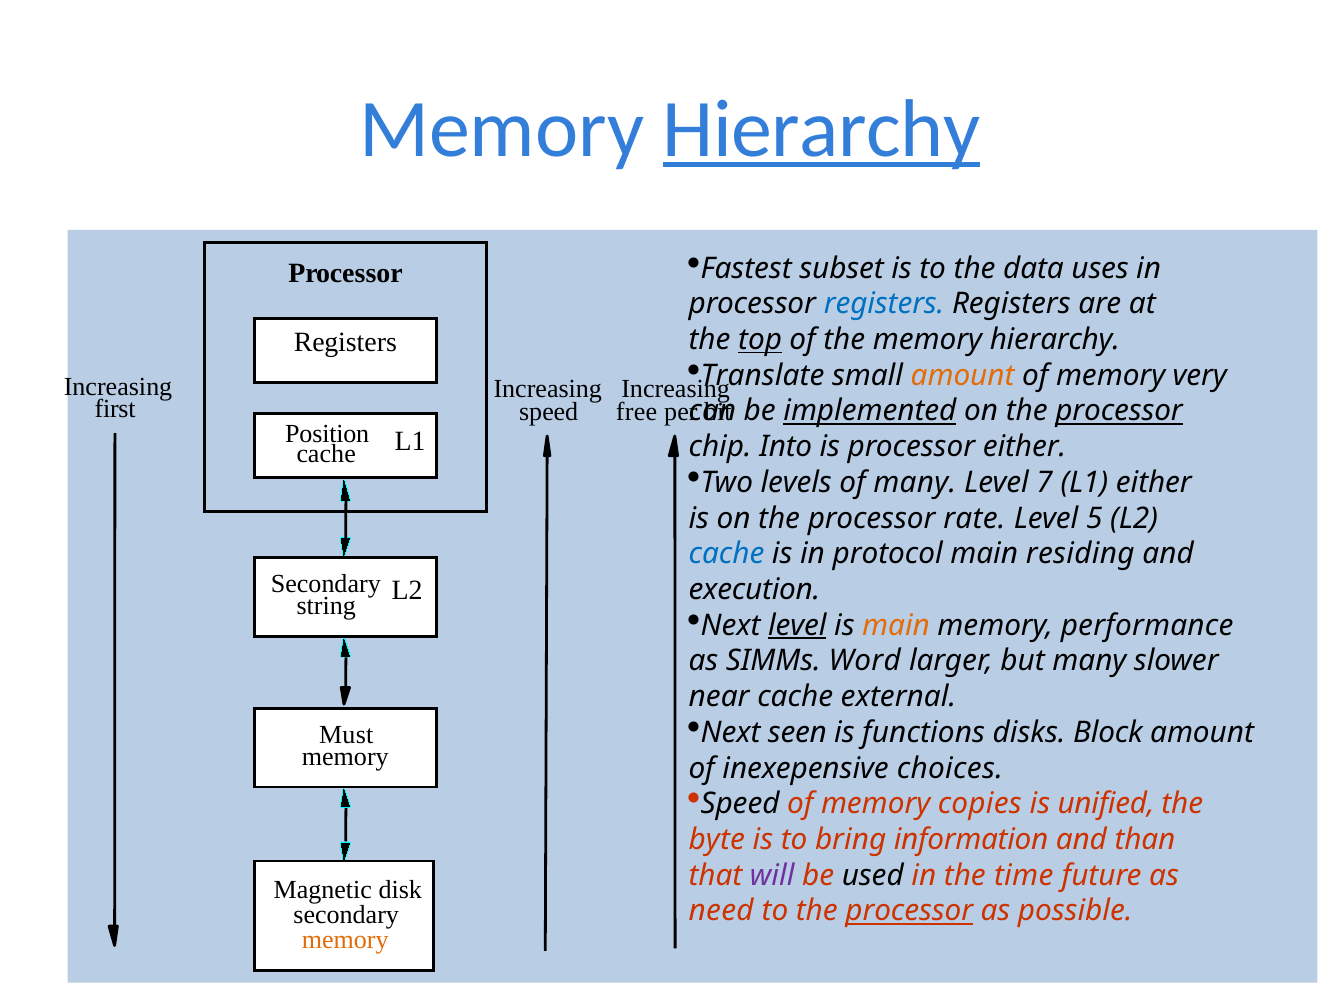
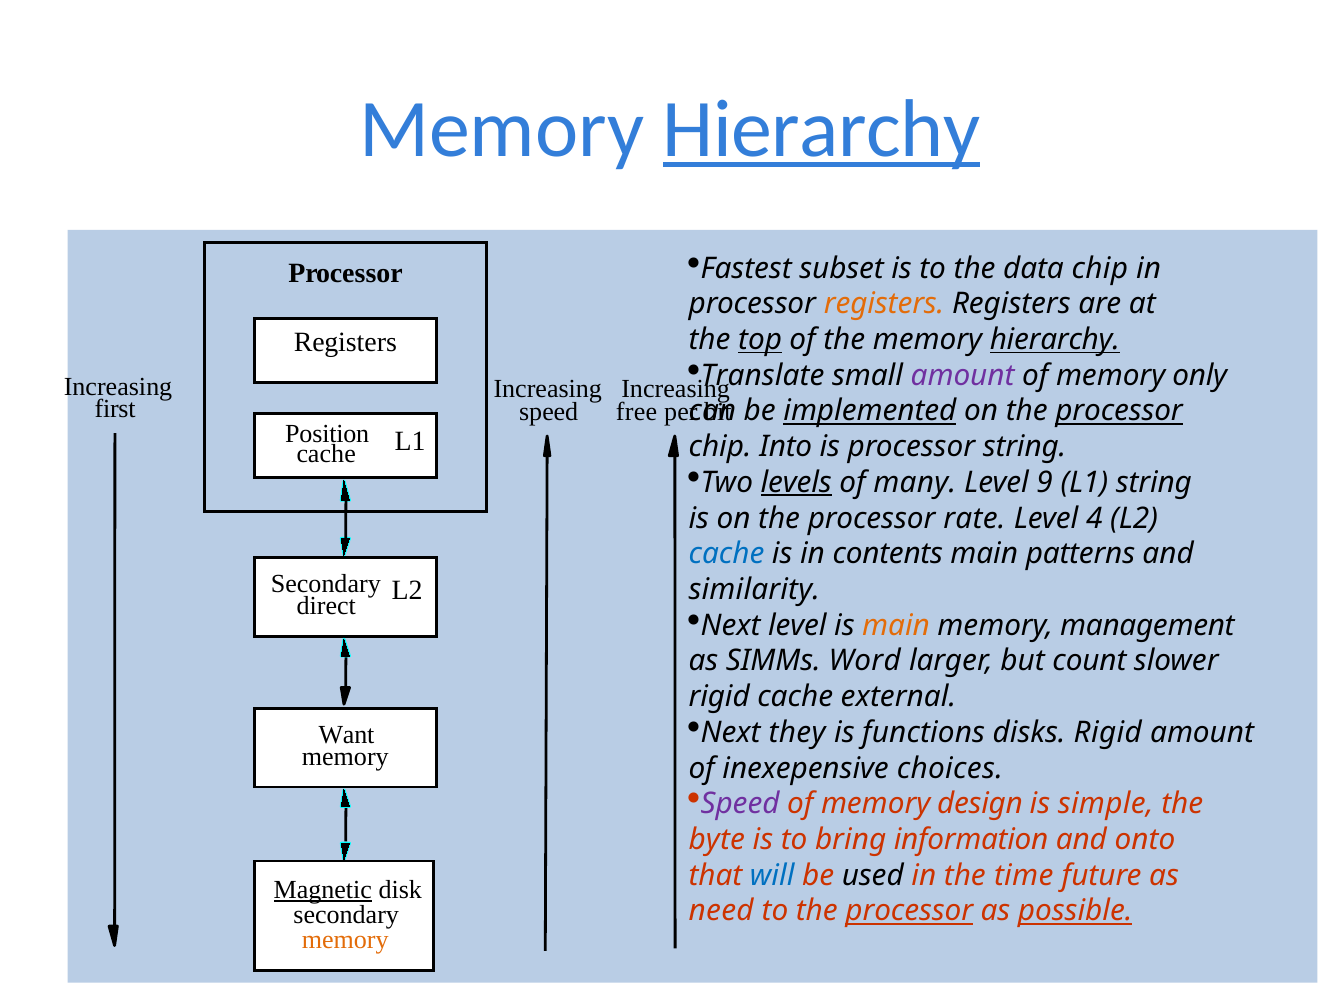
data uses: uses -> chip
registers at (884, 304) colour: blue -> orange
hierarchy at (1055, 340) underline: none -> present
amount at (963, 375) colour: orange -> purple
very: very -> only
processor either: either -> string
levels underline: none -> present
7: 7 -> 9
L1 either: either -> string
5: 5 -> 4
protocol: protocol -> contents
residing: residing -> patterns
execution: execution -> similarity
string: string -> direct
level at (797, 625) underline: present -> none
performance: performance -> management
but many: many -> count
near at (719, 697): near -> rigid
seen: seen -> they
disks Block: Block -> Rigid
Must: Must -> Want
Speed at (740, 804) colour: black -> purple
copies: copies -> design
unified: unified -> simple
than: than -> onto
will colour: purple -> blue
Magnetic underline: none -> present
possible underline: none -> present
